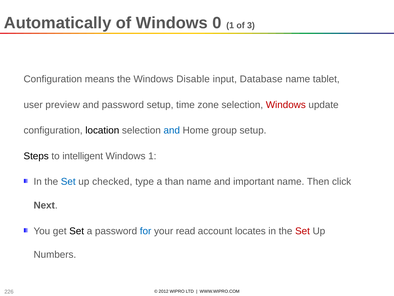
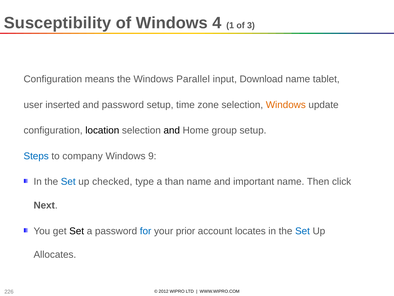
Automatically: Automatically -> Susceptibility
0: 0 -> 4
Disable: Disable -> Parallel
Database: Database -> Download
preview: preview -> inserted
Windows at (286, 105) colour: red -> orange
and at (172, 130) colour: blue -> black
Steps colour: black -> blue
intelligent: intelligent -> company
Windows 1: 1 -> 9
read: read -> prior
Set at (303, 231) colour: red -> blue
Numbers: Numbers -> Allocates
